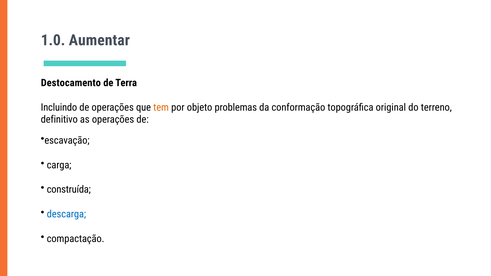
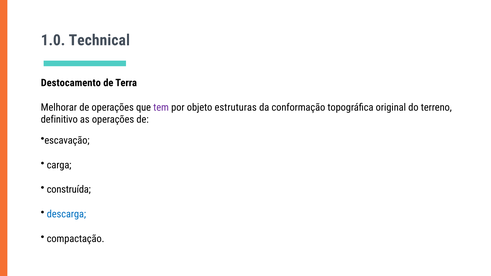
Aumentar: Aumentar -> Technical
Incluindo: Incluindo -> Melhorar
tem colour: orange -> purple
problemas: problemas -> estruturas
